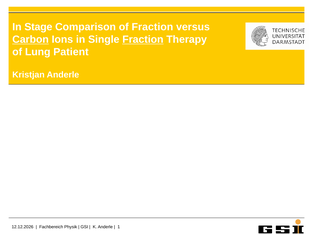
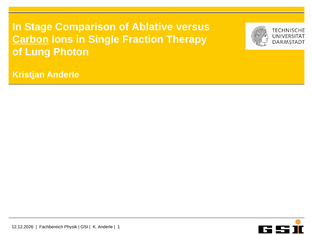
of Fraction: Fraction -> Ablative
Fraction at (143, 39) underline: present -> none
Patient: Patient -> Photon
